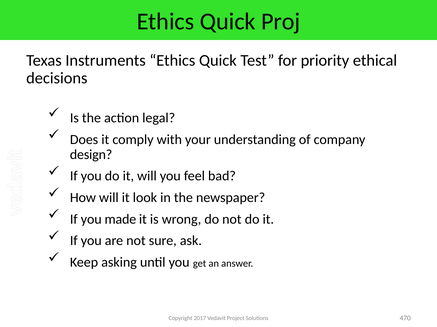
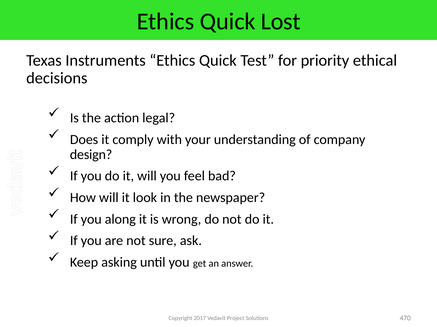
Proj: Proj -> Lost
made: made -> along
